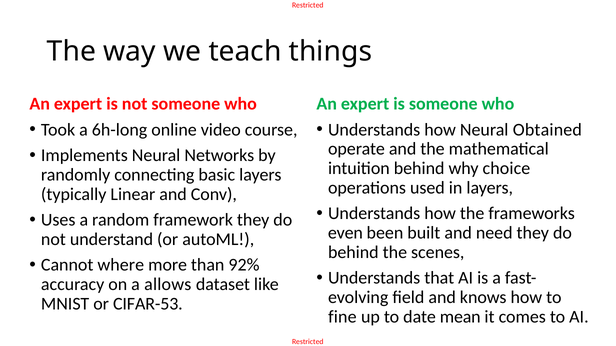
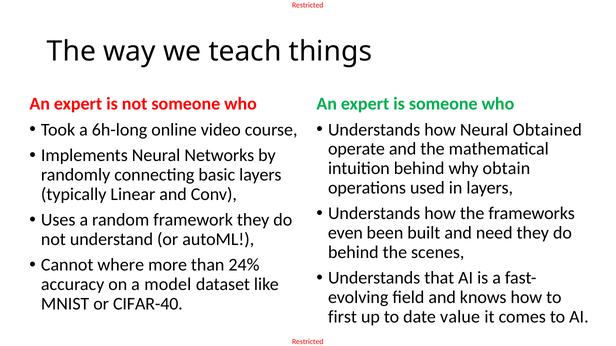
choice: choice -> obtain
92%: 92% -> 24%
allows: allows -> model
CIFAR-53: CIFAR-53 -> CIFAR-40
fine: fine -> first
mean: mean -> value
